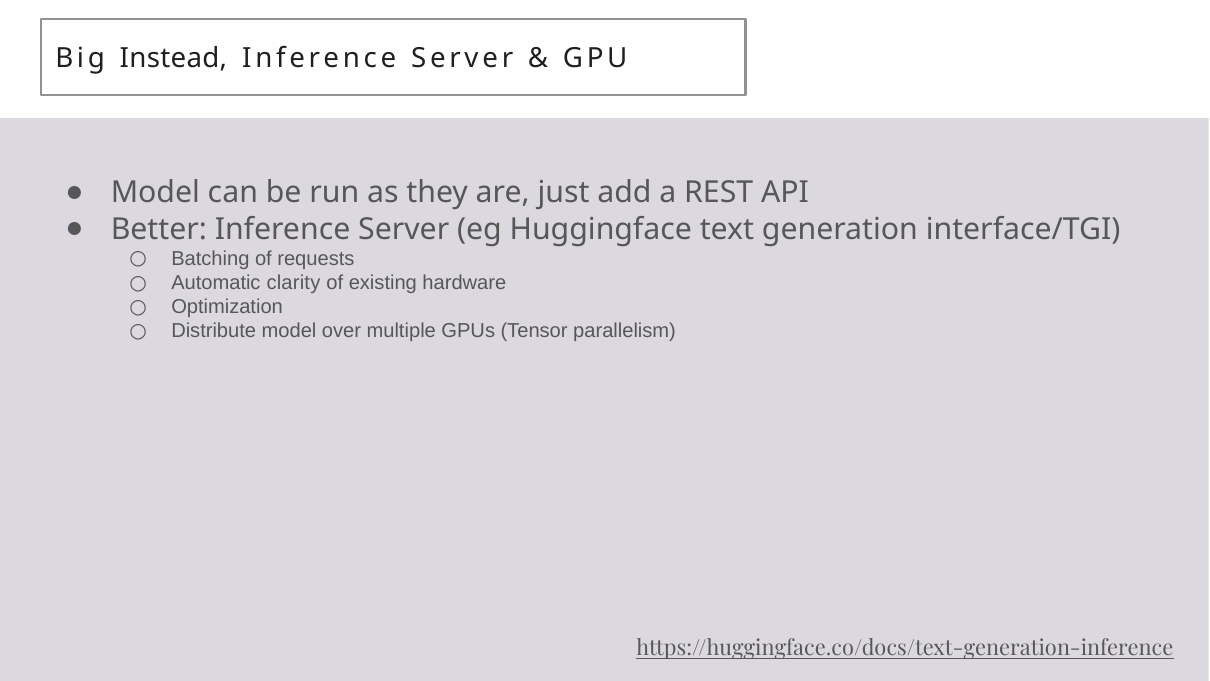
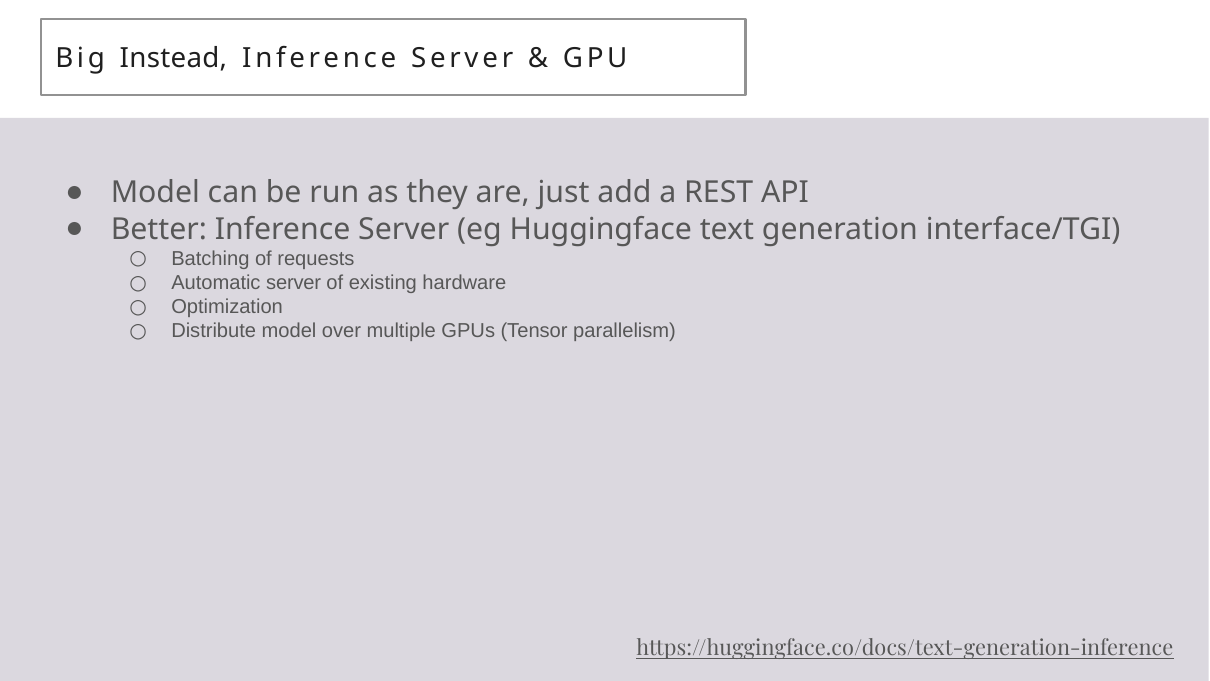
Automatic clarity: clarity -> server
